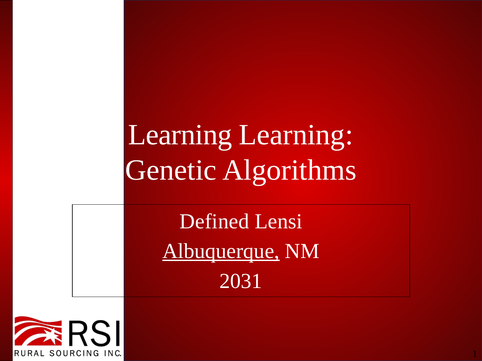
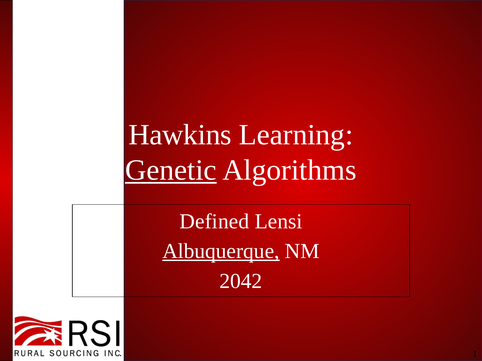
Learning at (180, 135): Learning -> Hawkins
Genetic underline: none -> present
2031: 2031 -> 2042
